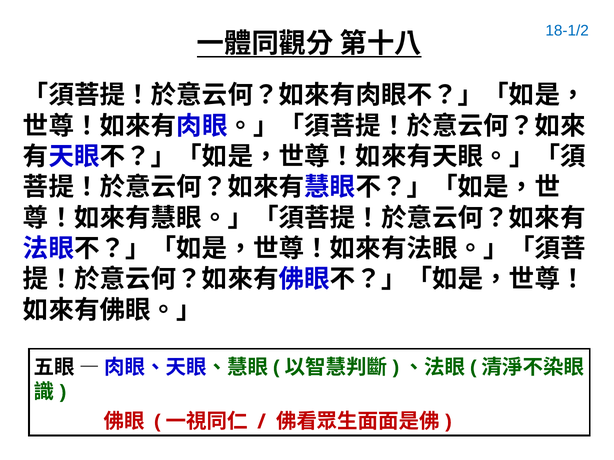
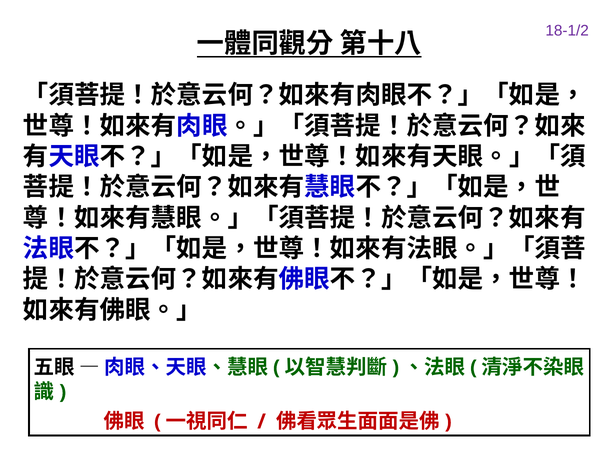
18-1/2 colour: blue -> purple
